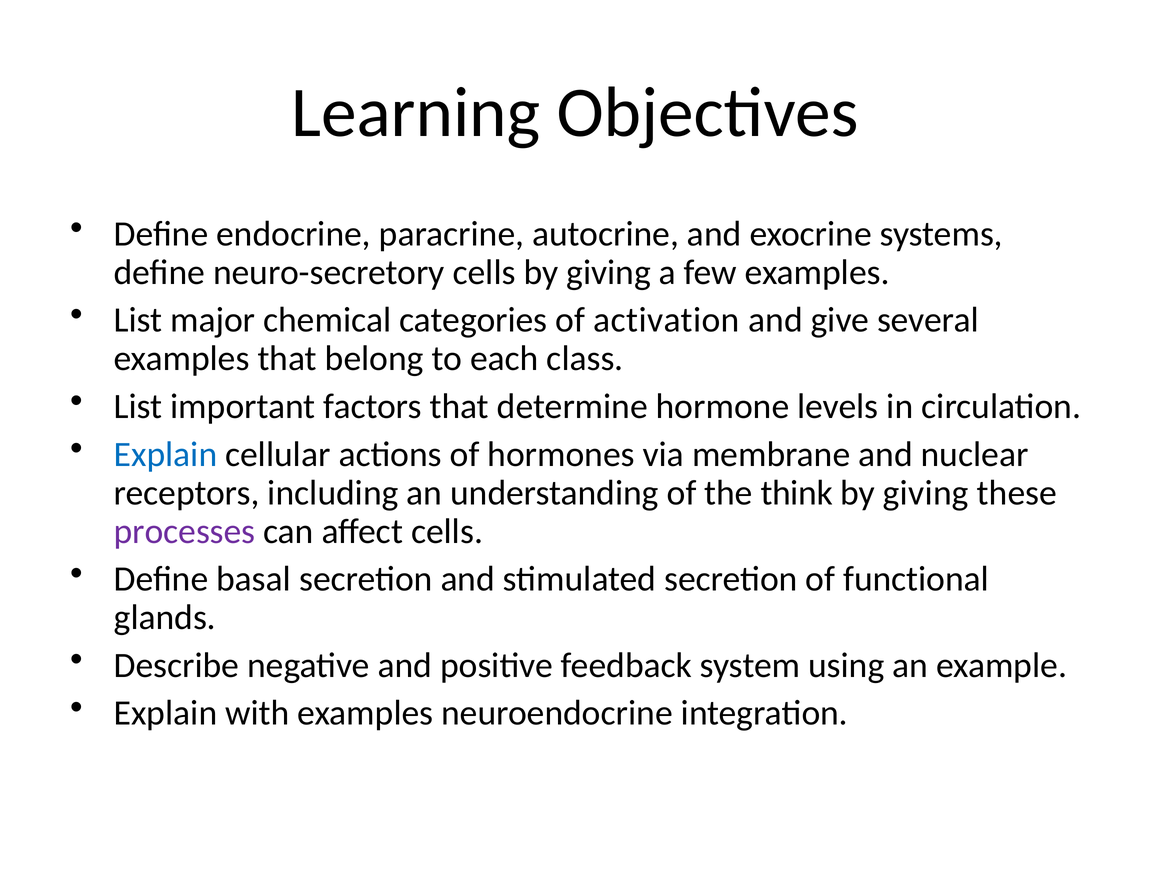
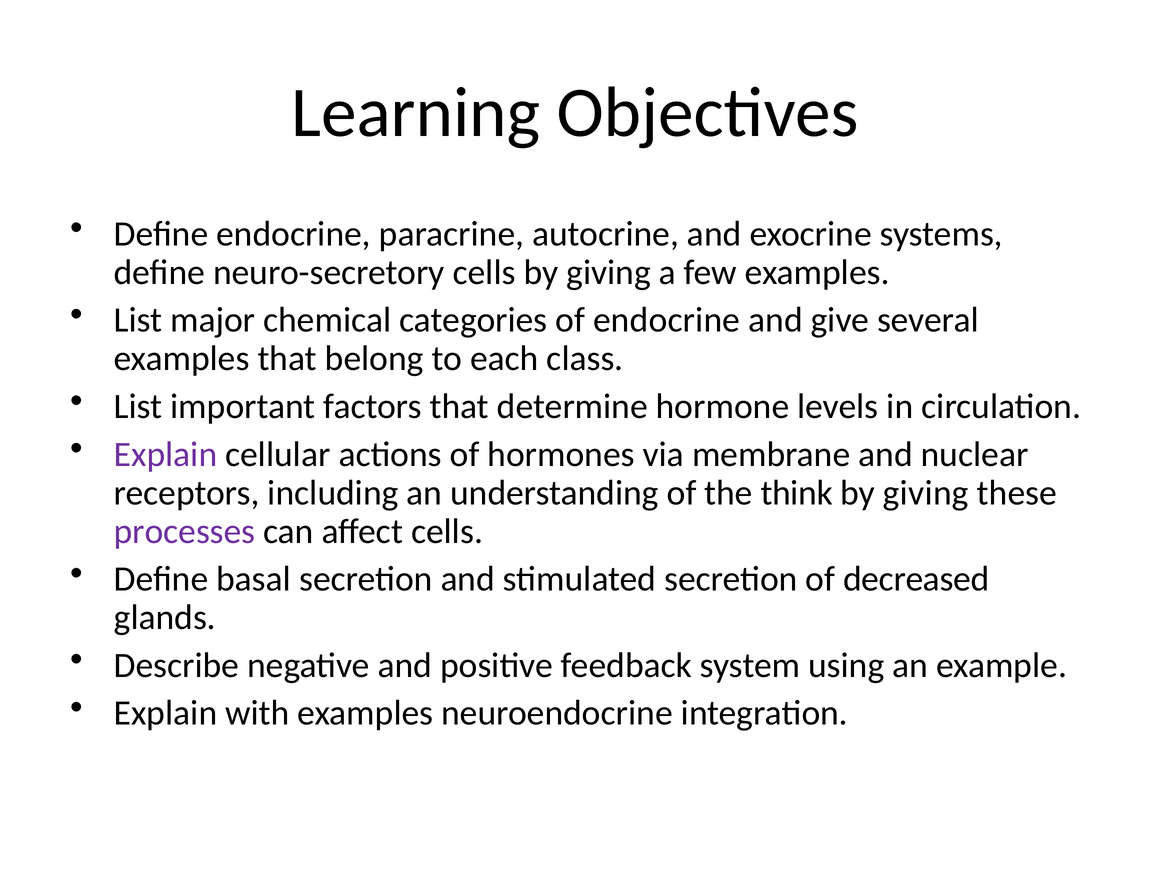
of activation: activation -> endocrine
Explain at (166, 454) colour: blue -> purple
functional: functional -> decreased
